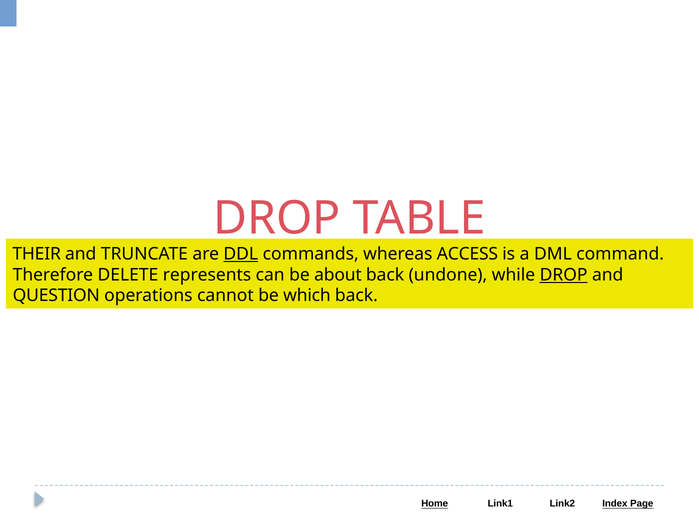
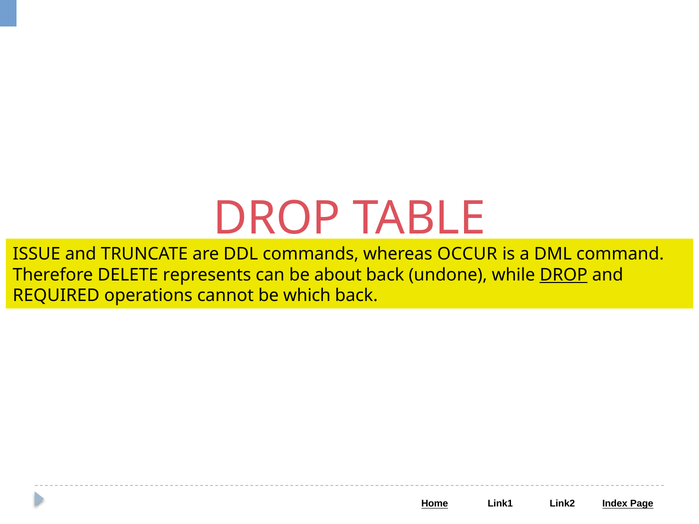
THEIR: THEIR -> ISSUE
DDL underline: present -> none
ACCESS: ACCESS -> OCCUR
QUESTION: QUESTION -> REQUIRED
